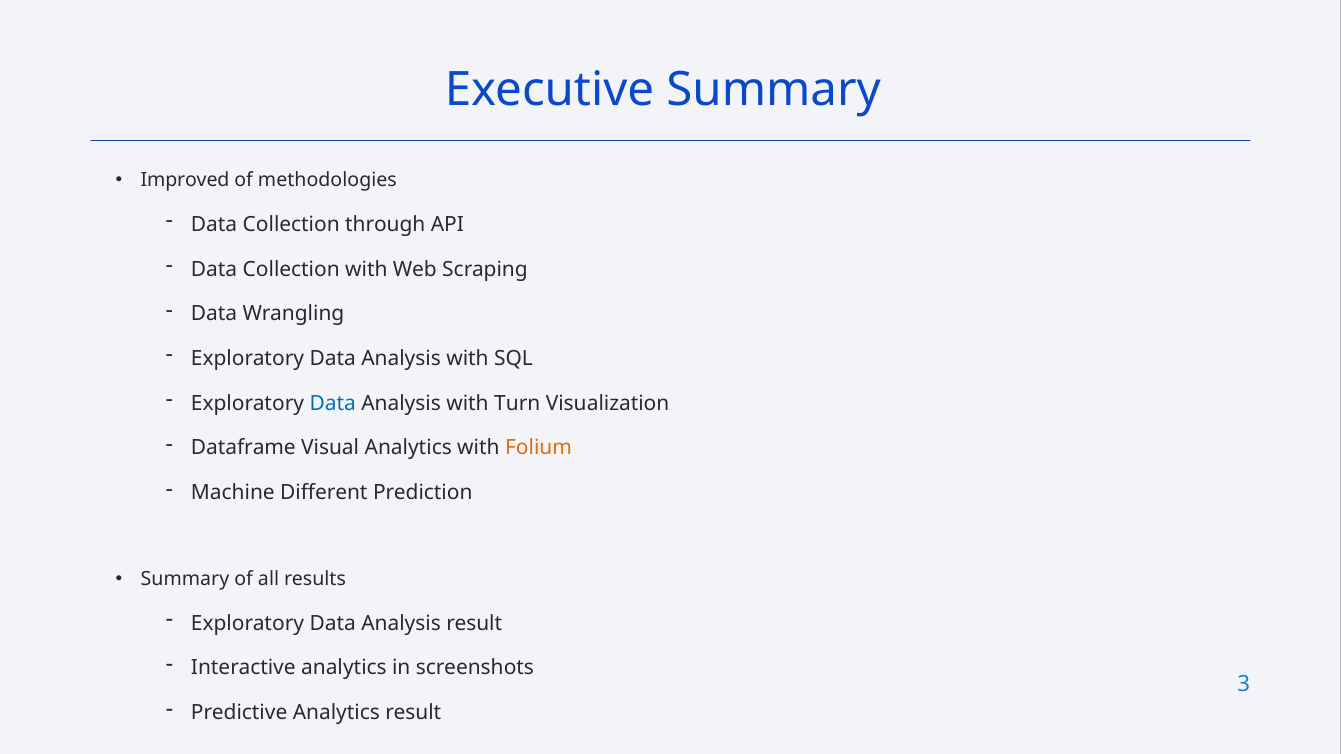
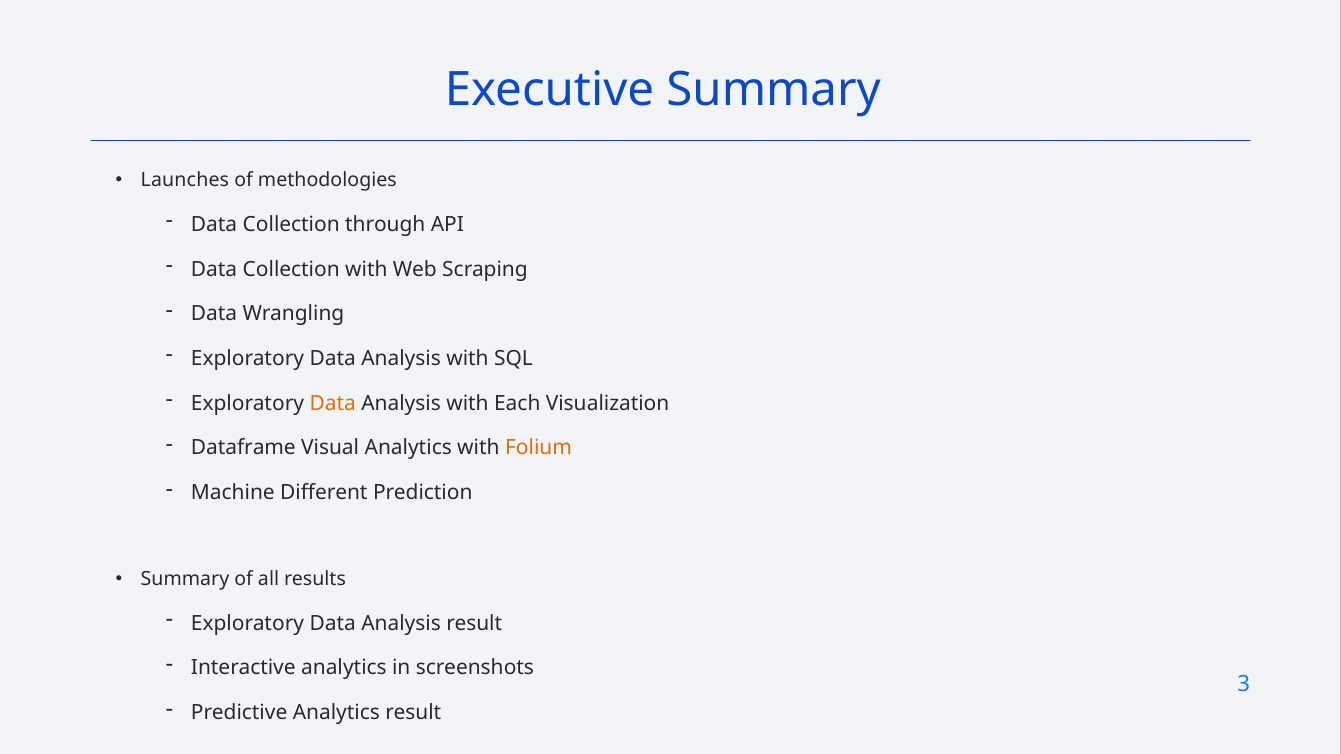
Improved: Improved -> Launches
Data at (333, 403) colour: blue -> orange
Turn: Turn -> Each
